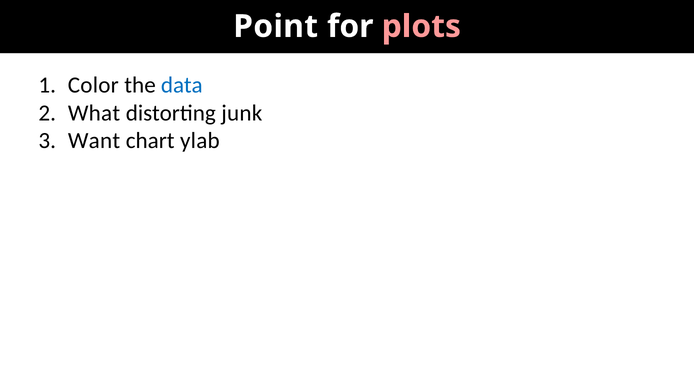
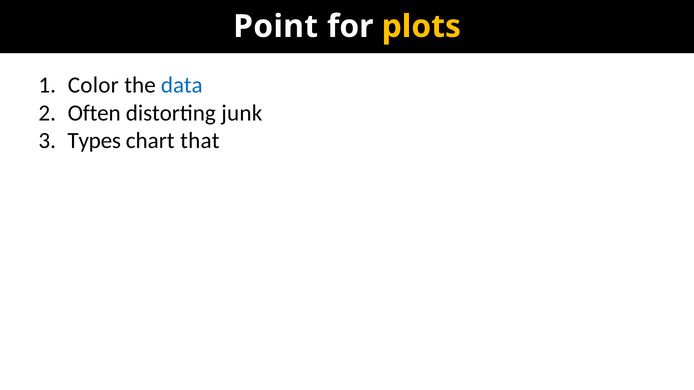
plots colour: pink -> yellow
What: What -> Often
Want: Want -> Types
ylab: ylab -> that
